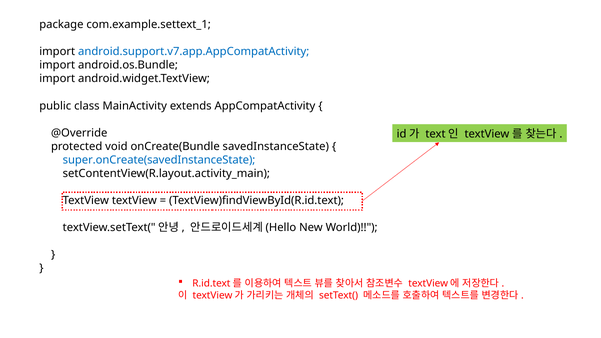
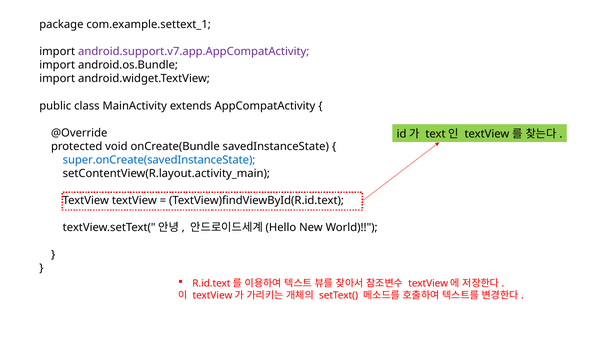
android.support.v7.app.AppCompatActivity colour: blue -> purple
